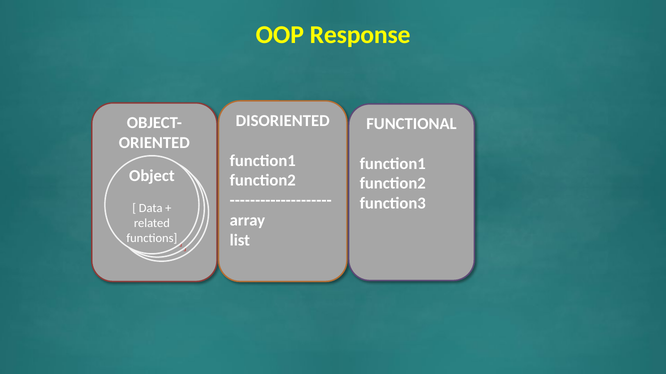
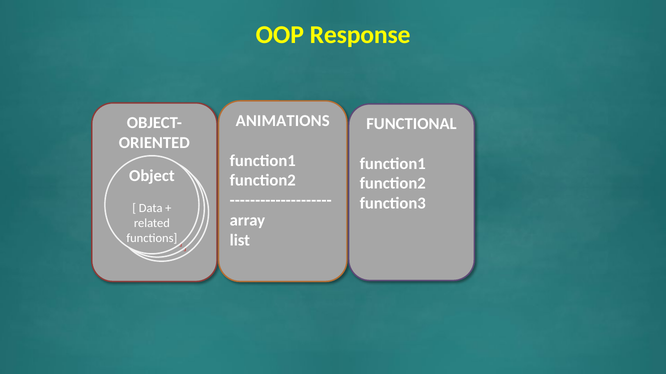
DISORIENTED: DISORIENTED -> ANIMATIONS
